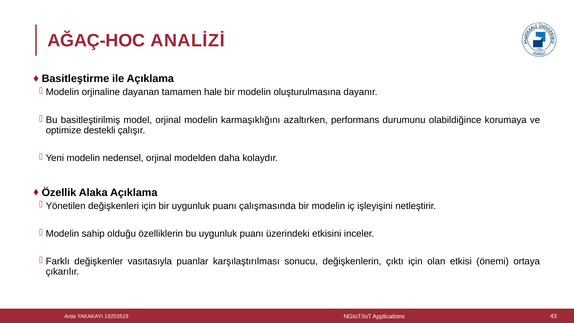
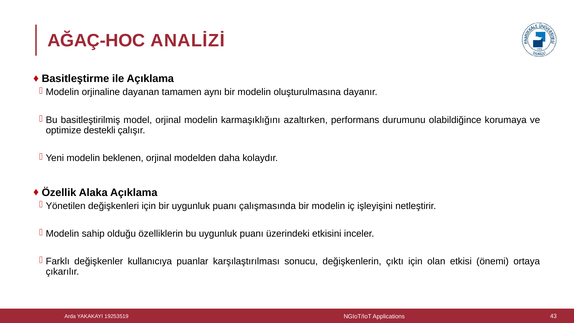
hale: hale -> aynı
nedensel: nedensel -> beklenen
vasıtasıyla: vasıtasıyla -> kullanıcıya
